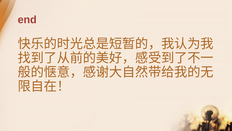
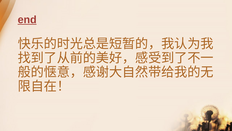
end underline: none -> present
